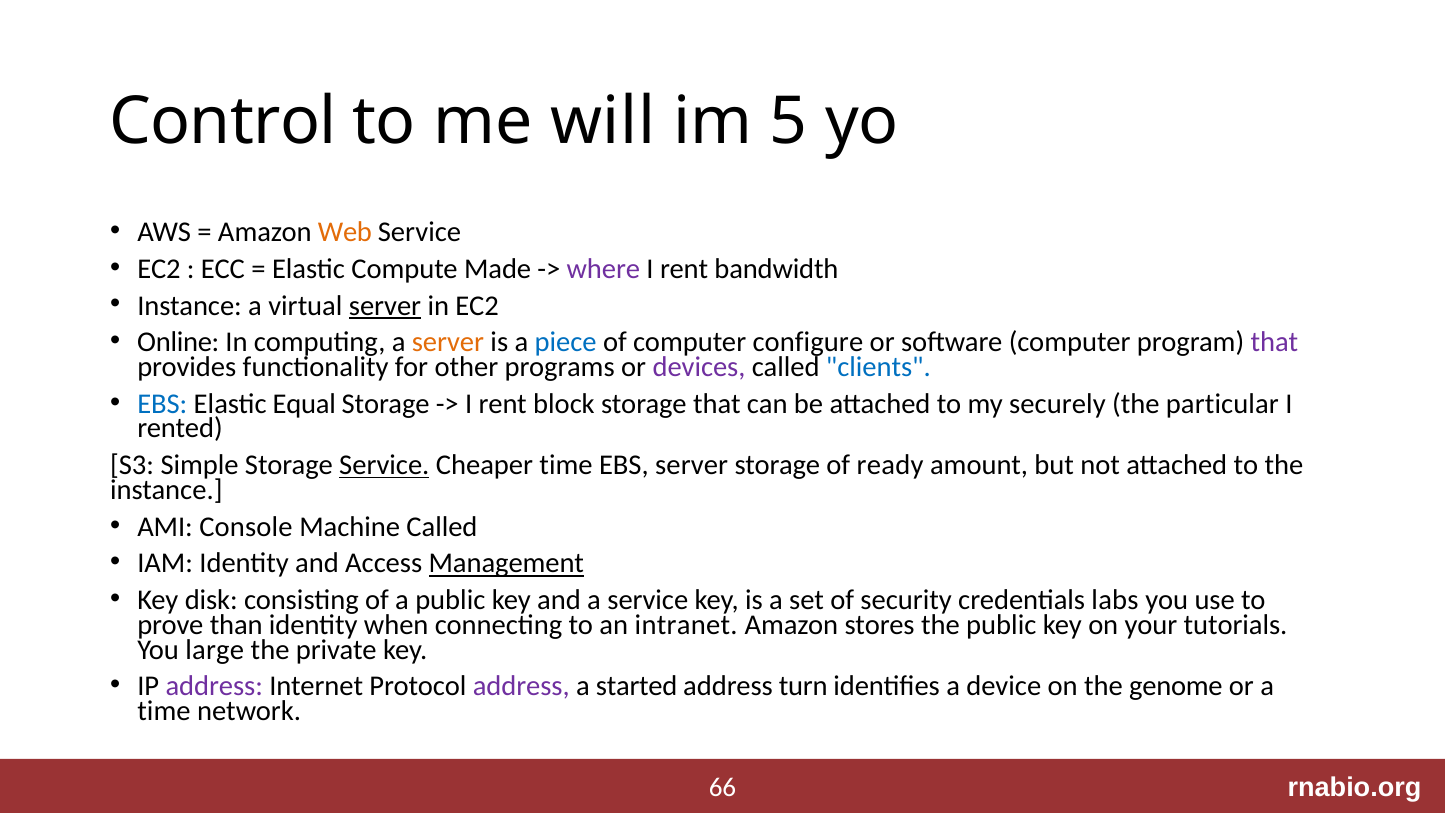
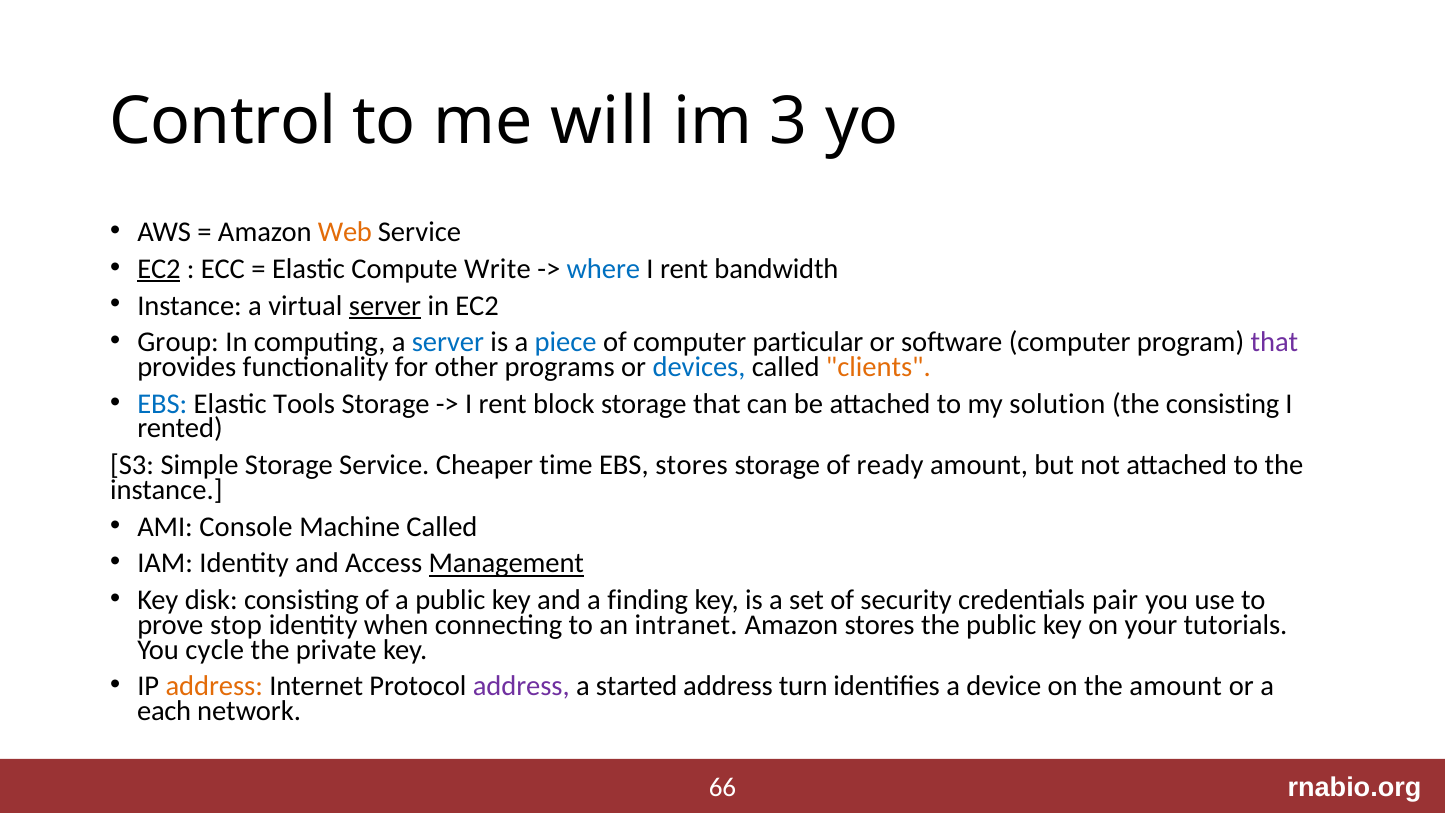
5: 5 -> 3
EC2 at (159, 269) underline: none -> present
Made: Made -> Write
where colour: purple -> blue
Online: Online -> Group
server at (448, 342) colour: orange -> blue
configure: configure -> particular
devices colour: purple -> blue
clients colour: blue -> orange
Equal: Equal -> Tools
securely: securely -> solution
the particular: particular -> consisting
Service at (384, 465) underline: present -> none
EBS server: server -> stores
a service: service -> finding
labs: labs -> pair
than: than -> stop
large: large -> cycle
address at (214, 686) colour: purple -> orange
the genome: genome -> amount
time at (164, 711): time -> each
